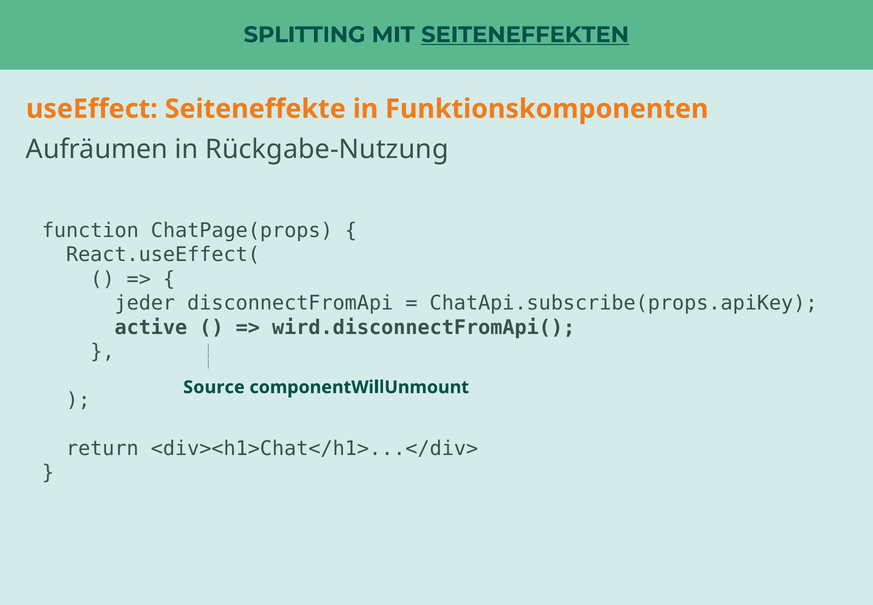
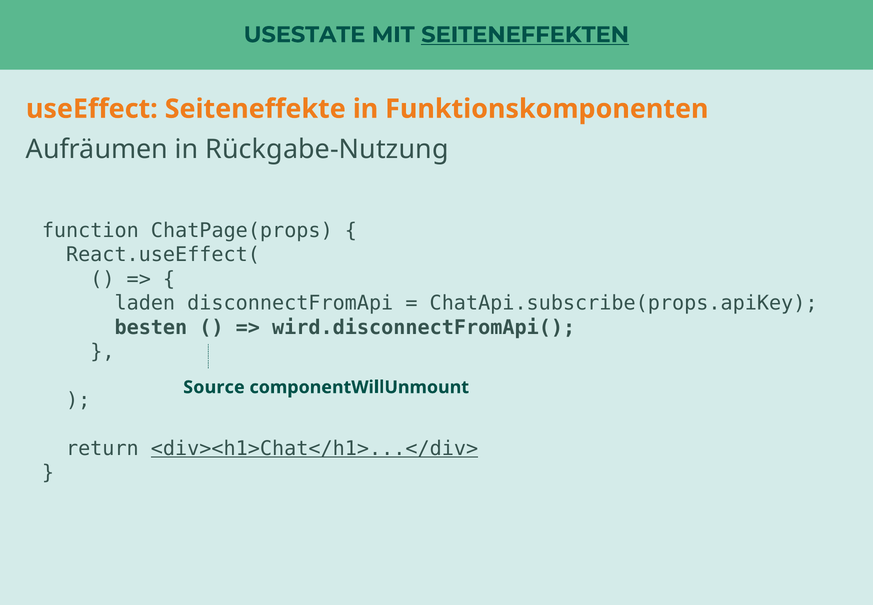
SPLITTING: SPLITTING -> USESTATE
jeder: jeder -> laden
active: active -> besten
<div><h1>Chat</h1>...</div> underline: none -> present
